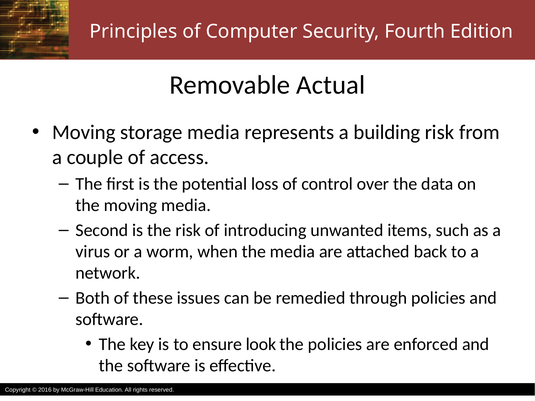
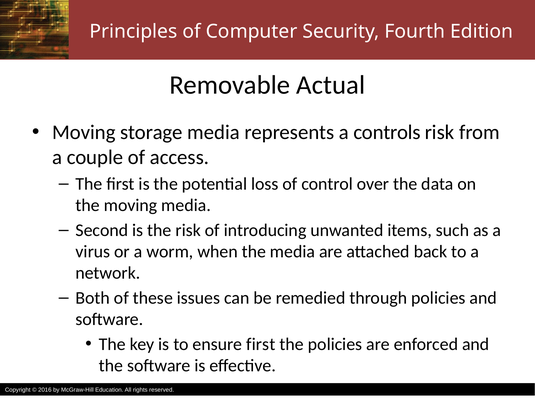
building: building -> controls
ensure look: look -> first
